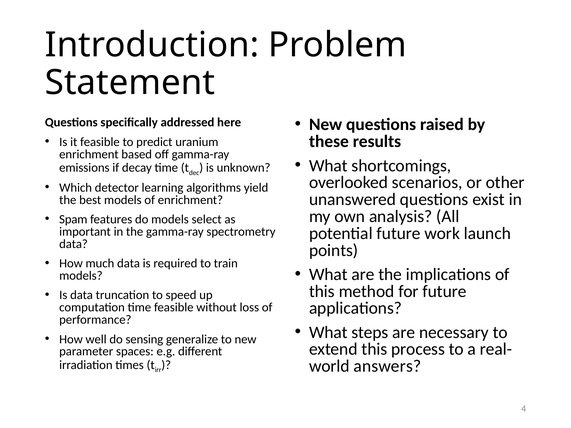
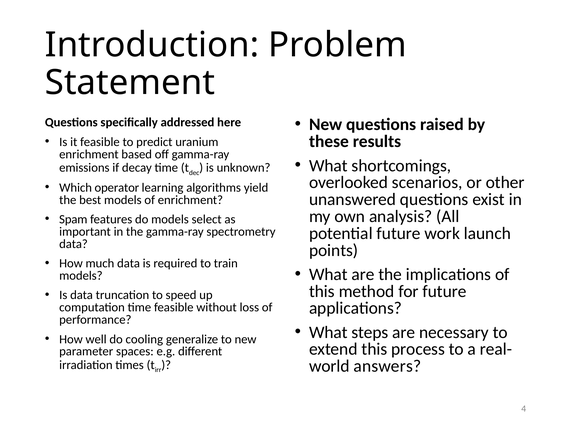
detector: detector -> operator
sensing: sensing -> cooling
